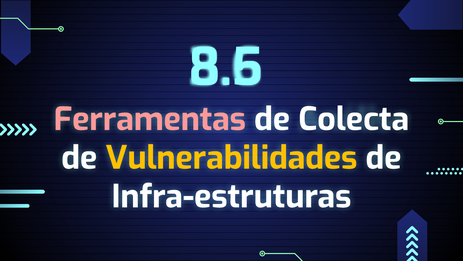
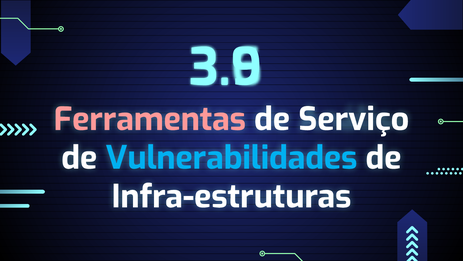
8.5: 8.5 -> 3.9
Colecta: Colecta -> Serviço
Vulnerabilidades colour: yellow -> light blue
